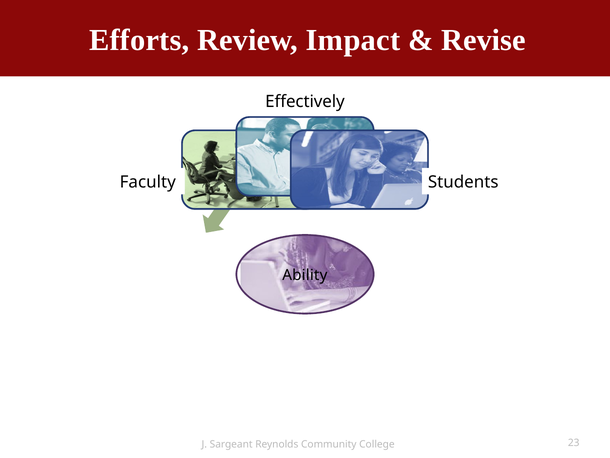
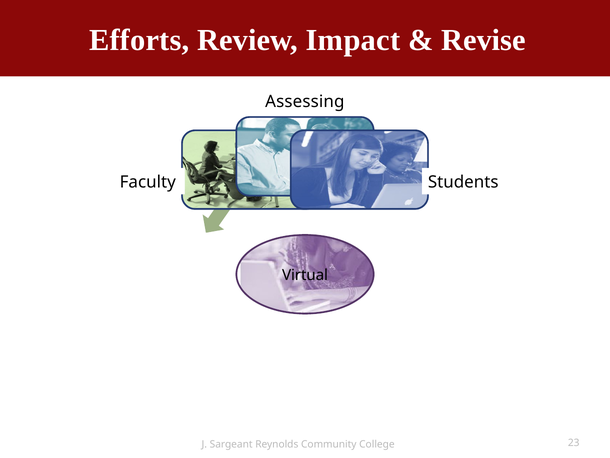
Effectively: Effectively -> Assessing
Ability: Ability -> Virtual
